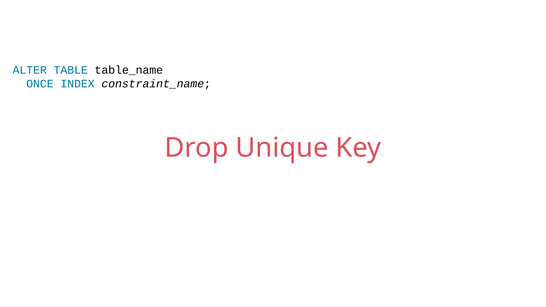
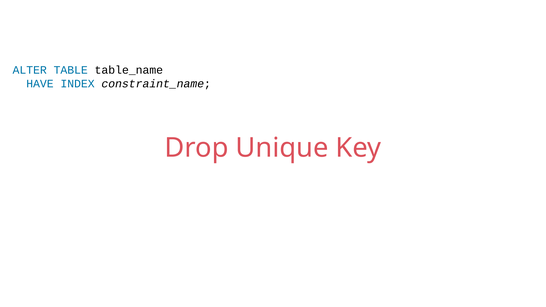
ONCE: ONCE -> HAVE
